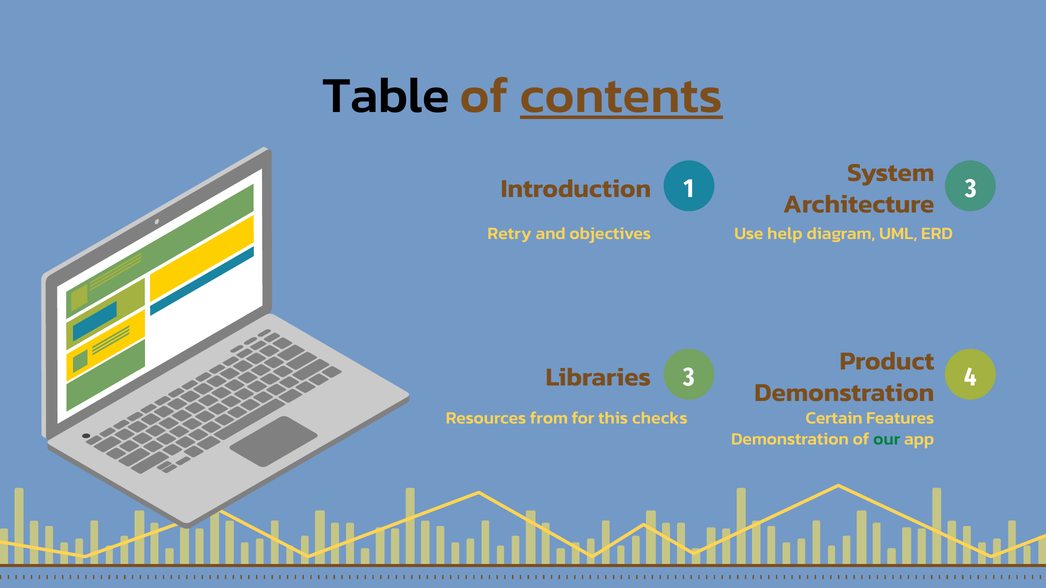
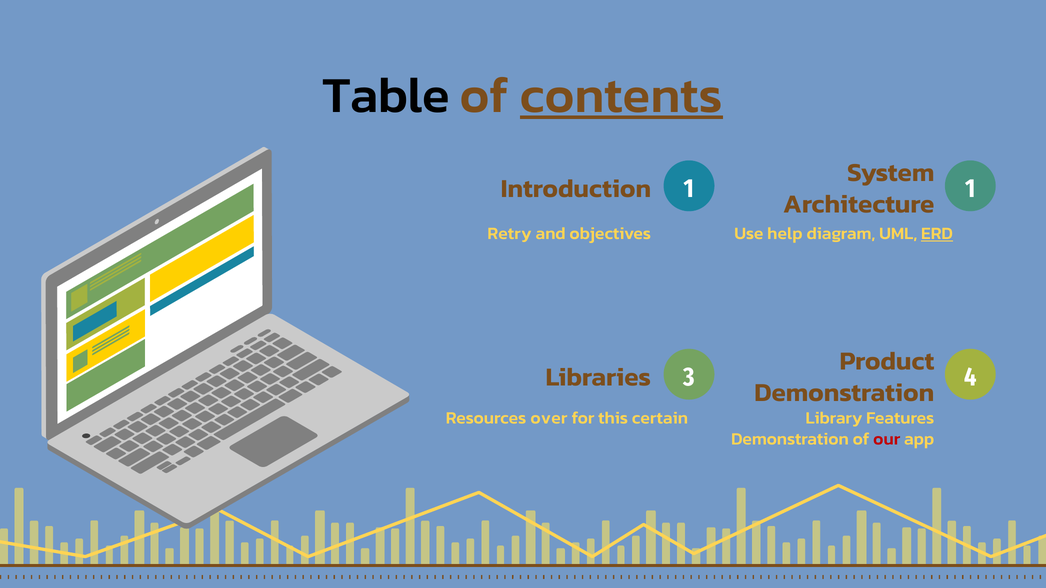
1 3: 3 -> 1
ERD underline: none -> present
from: from -> over
checks: checks -> certain
Certain: Certain -> Library
our colour: green -> red
